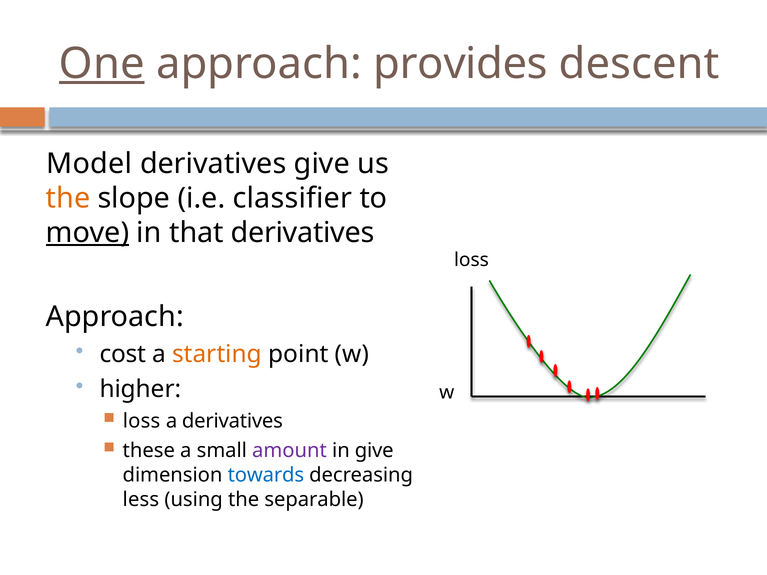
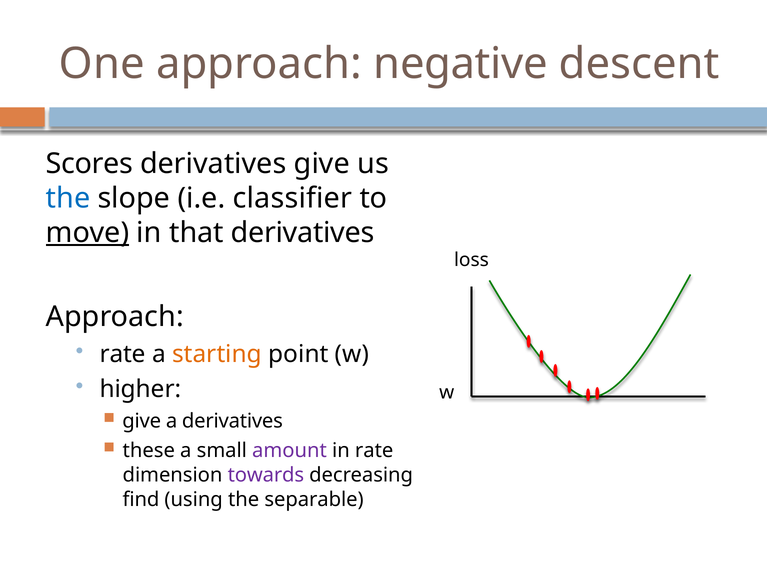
One underline: present -> none
provides: provides -> negative
Model: Model -> Scores
the at (68, 198) colour: orange -> blue
cost at (123, 354): cost -> rate
loss at (142, 421): loss -> give
in give: give -> rate
towards colour: blue -> purple
less: less -> find
